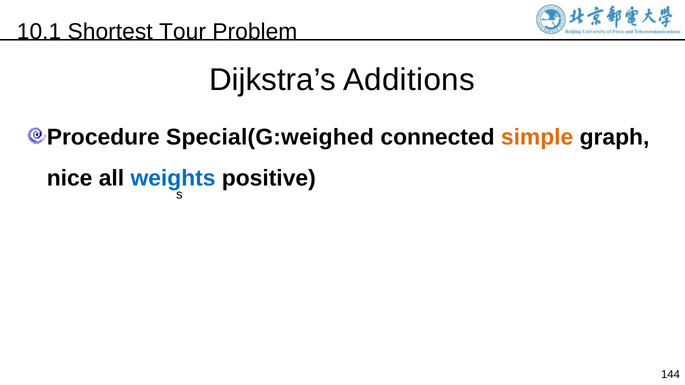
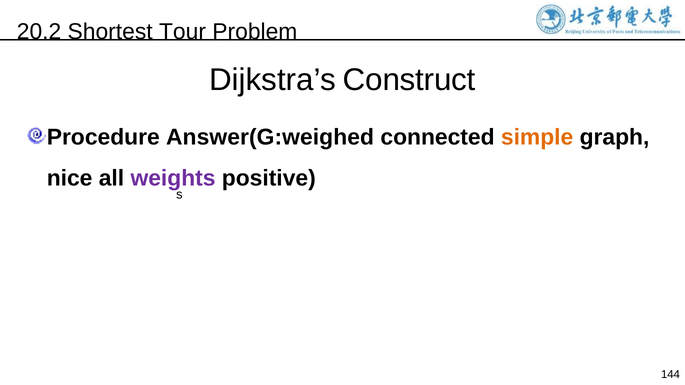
10.1: 10.1 -> 20.2
Additions: Additions -> Construct
Special(G:weighed: Special(G:weighed -> Answer(G:weighed
weights colour: blue -> purple
